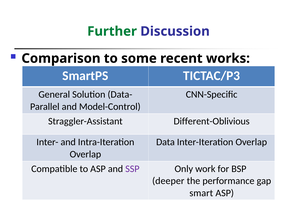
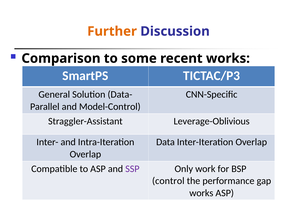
Further colour: green -> orange
Different-Oblivious: Different-Oblivious -> Leverage-Oblivious
deeper: deeper -> control
smart at (201, 193): smart -> works
